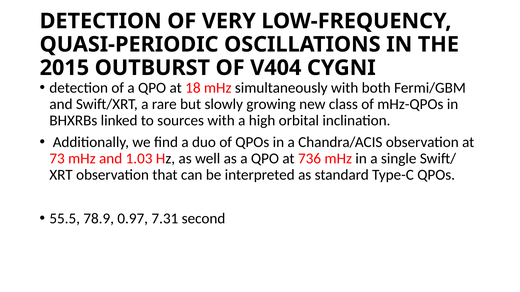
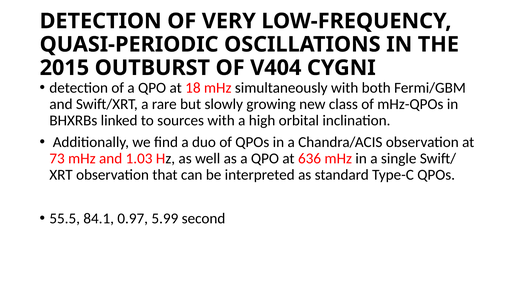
736: 736 -> 636
78.9: 78.9 -> 84.1
7.31: 7.31 -> 5.99
